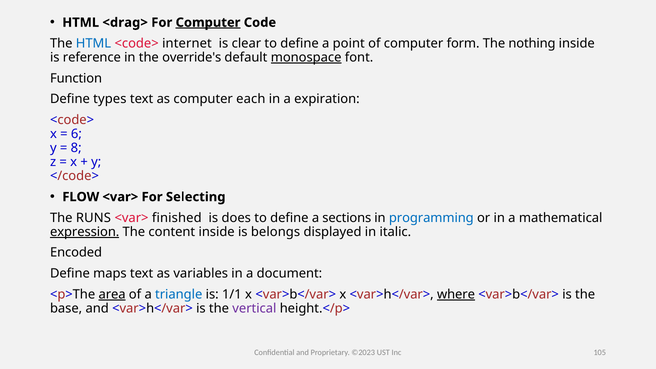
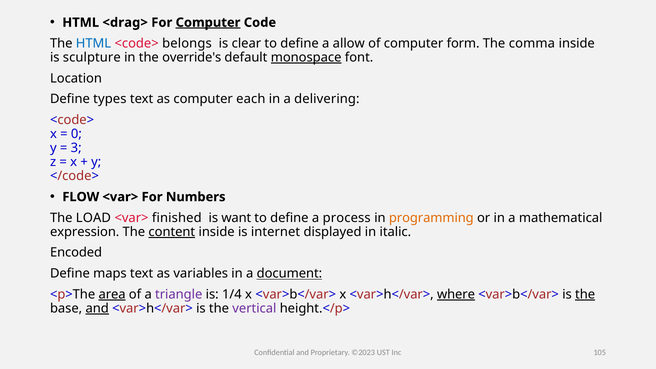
internet: internet -> belongs
point: point -> allow
nothing: nothing -> comma
reference: reference -> sculpture
Function: Function -> Location
expiration: expiration -> delivering
6: 6 -> 0
8: 8 -> 3
Selecting: Selecting -> Numbers
RUNS: RUNS -> LOAD
does: does -> want
sections: sections -> process
programming colour: blue -> orange
expression underline: present -> none
content underline: none -> present
belongs: belongs -> internet
document underline: none -> present
triangle colour: blue -> purple
1/1: 1/1 -> 1/4
the at (585, 294) underline: none -> present
and at (97, 308) underline: none -> present
